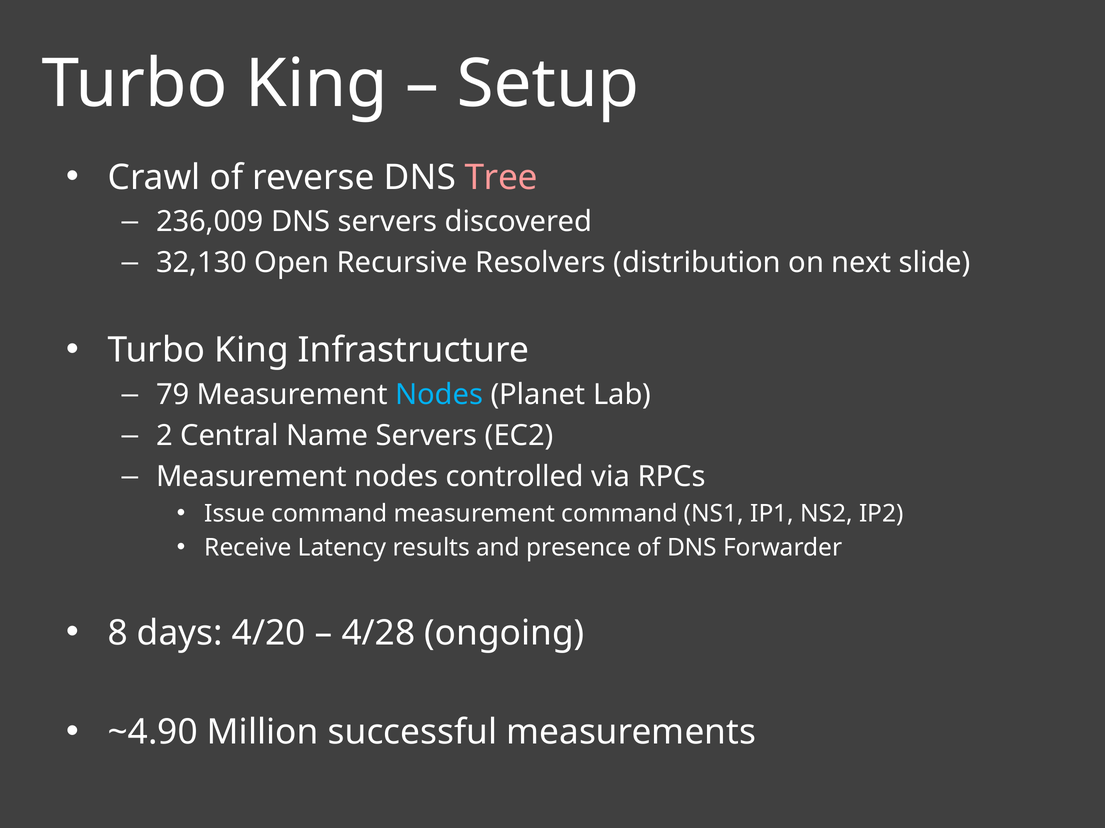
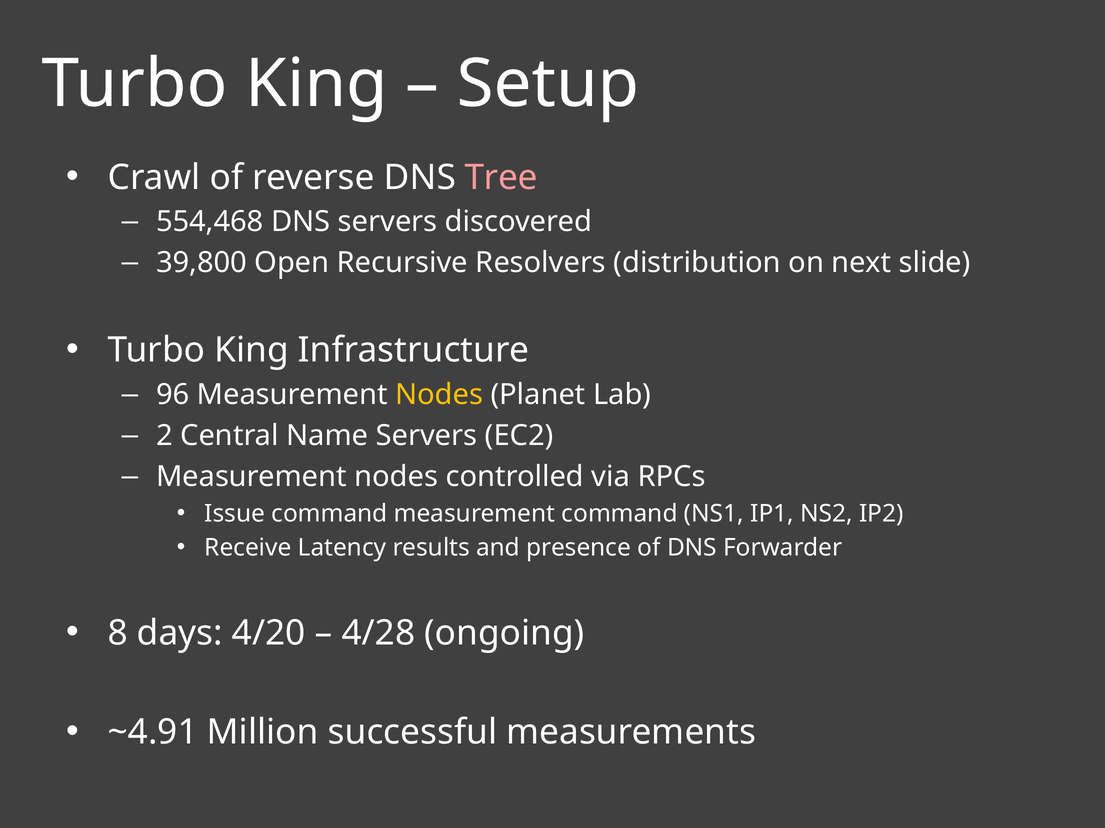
236,009: 236,009 -> 554,468
32,130: 32,130 -> 39,800
79: 79 -> 96
Nodes at (439, 395) colour: light blue -> yellow
~4.90: ~4.90 -> ~4.91
